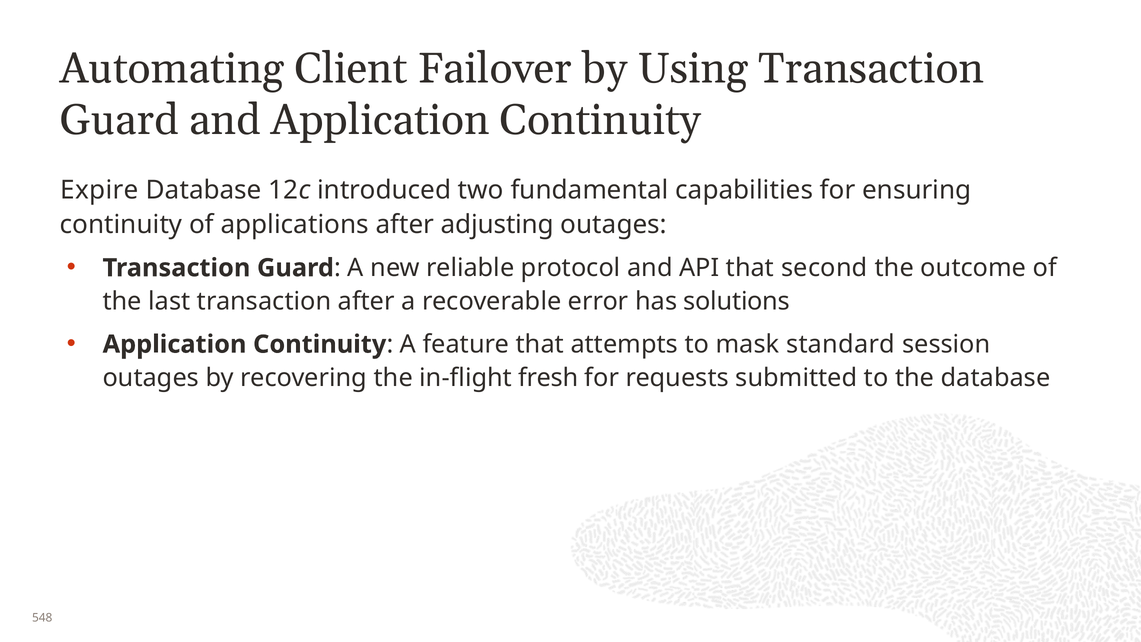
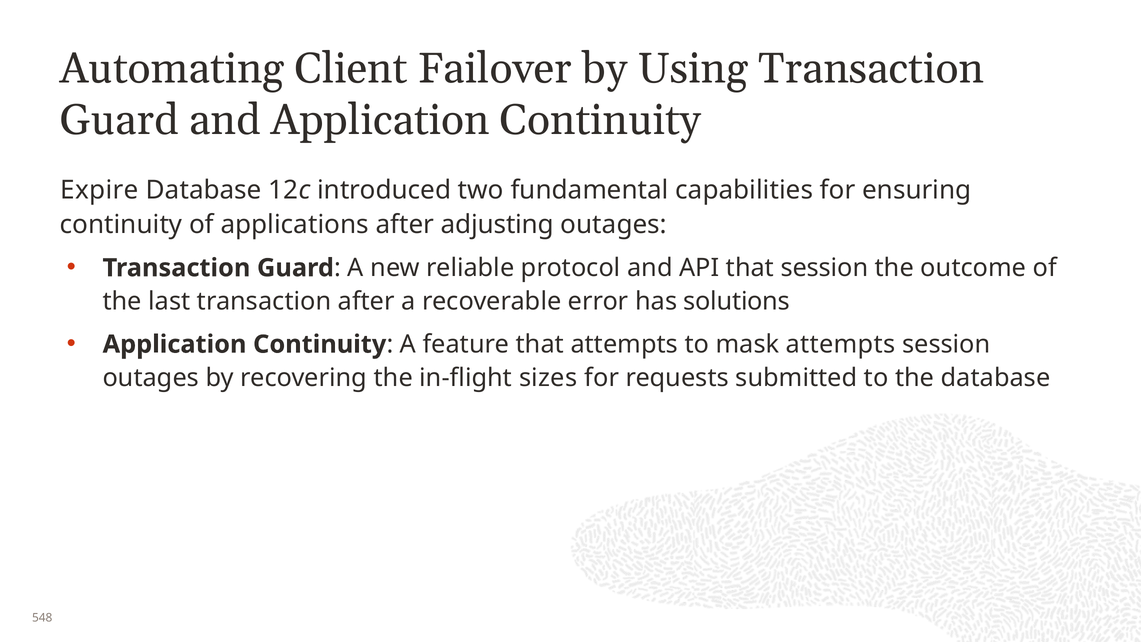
that second: second -> session
mask standard: standard -> attempts
fresh: fresh -> sizes
